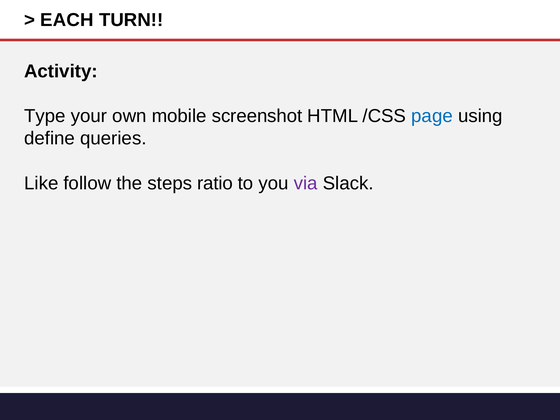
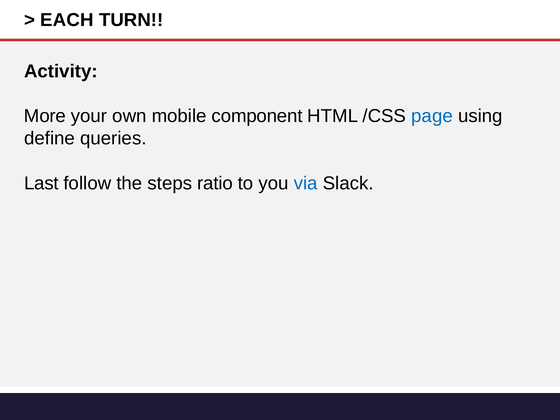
Type: Type -> More
screenshot: screenshot -> component
Like: Like -> Last
via colour: purple -> blue
